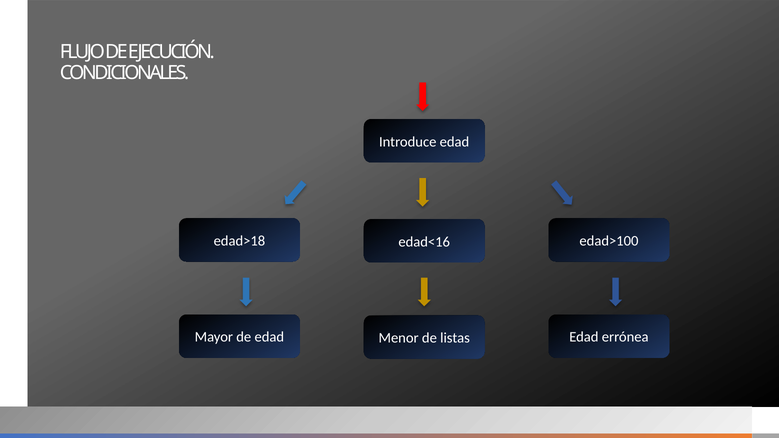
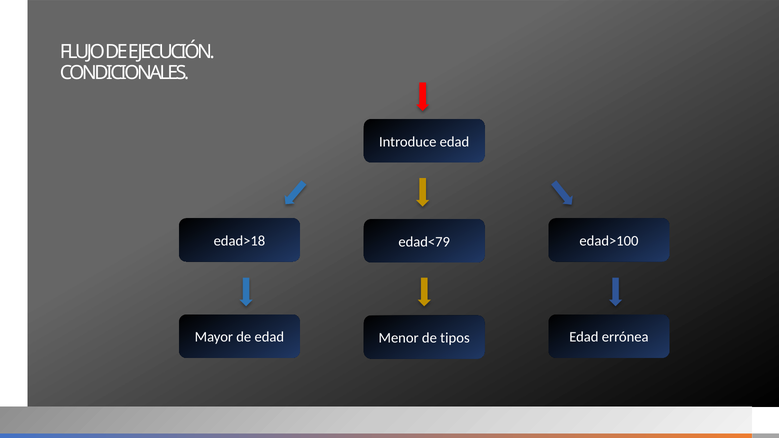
edad<16: edad<16 -> edad<79
listas: listas -> tipos
